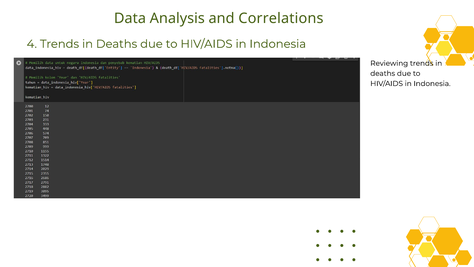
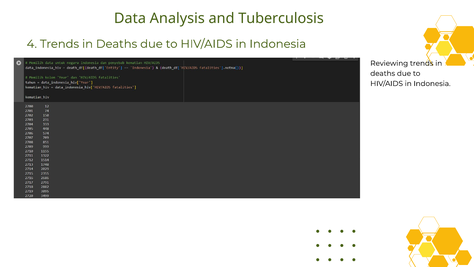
Correlations: Correlations -> Tuberculosis
